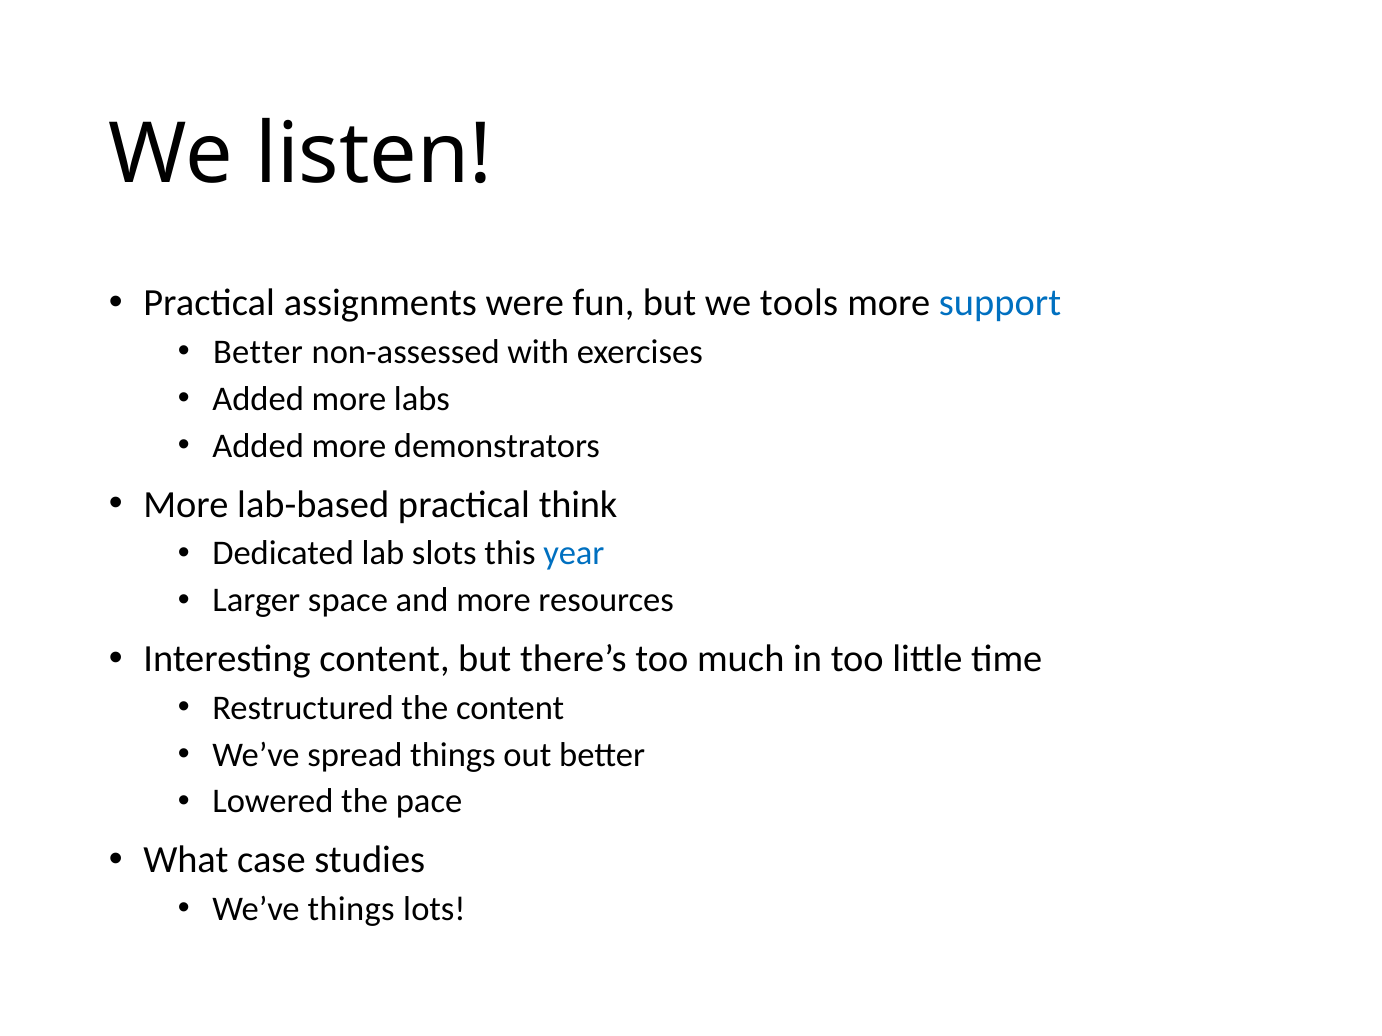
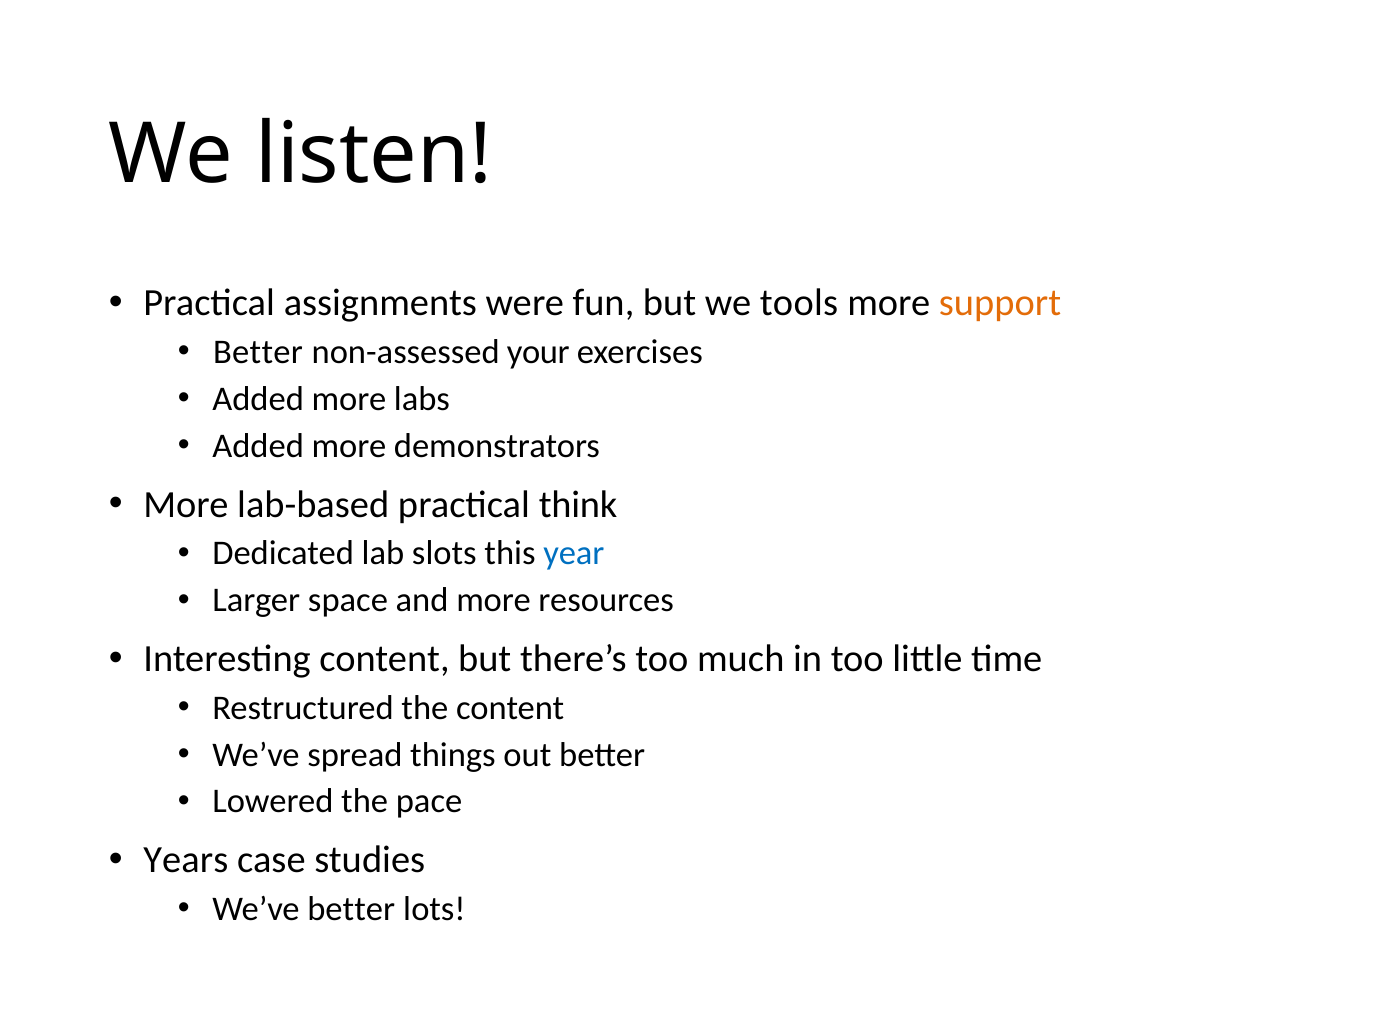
support colour: blue -> orange
with: with -> your
What: What -> Years
We’ve things: things -> better
